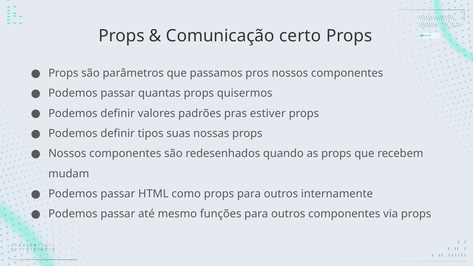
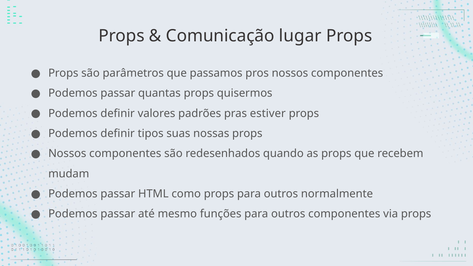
certo: certo -> lugar
internamente: internamente -> normalmente
